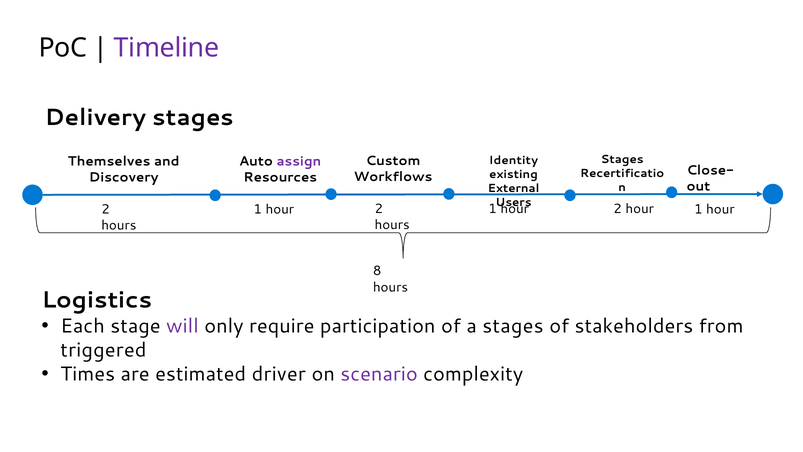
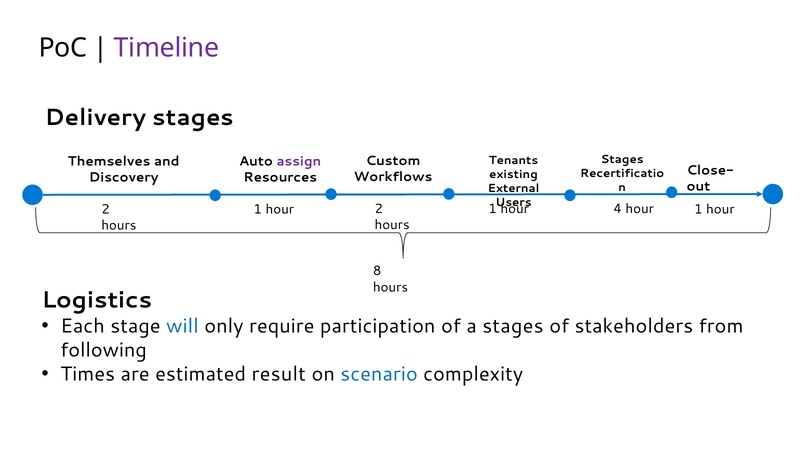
Identity: Identity -> Tenants
hour 2: 2 -> 4
will colour: purple -> blue
triggered: triggered -> following
driver: driver -> result
scenario colour: purple -> blue
